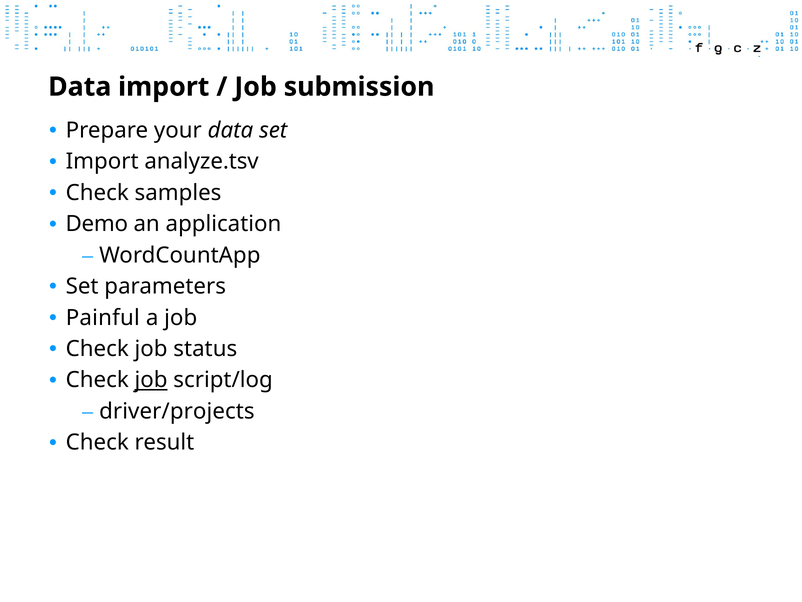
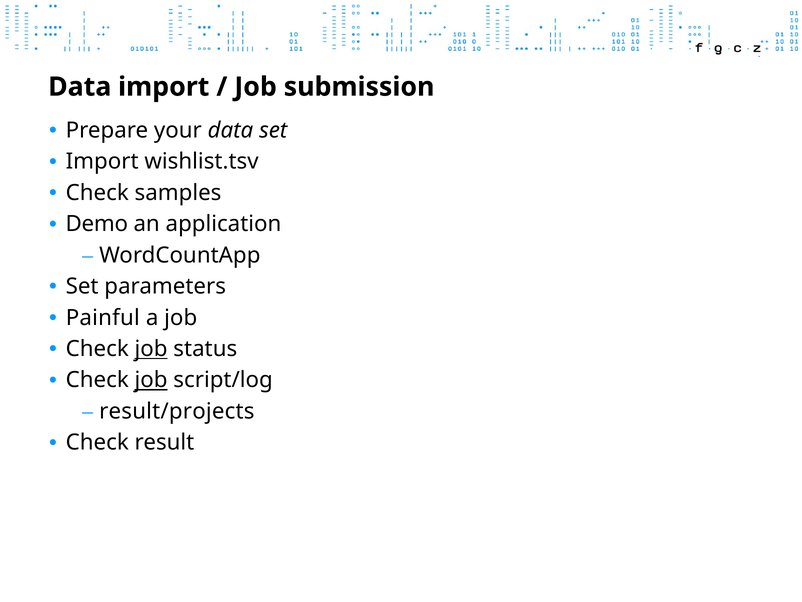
analyze.tsv: analyze.tsv -> wishlist.tsv
job at (151, 349) underline: none -> present
driver/projects: driver/projects -> result/projects
